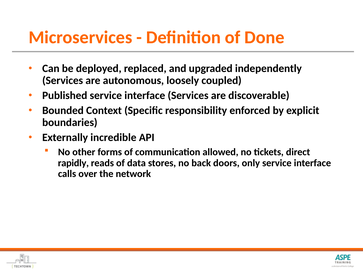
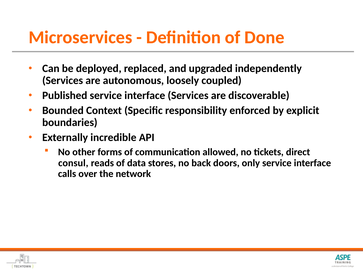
rapidly: rapidly -> consul
